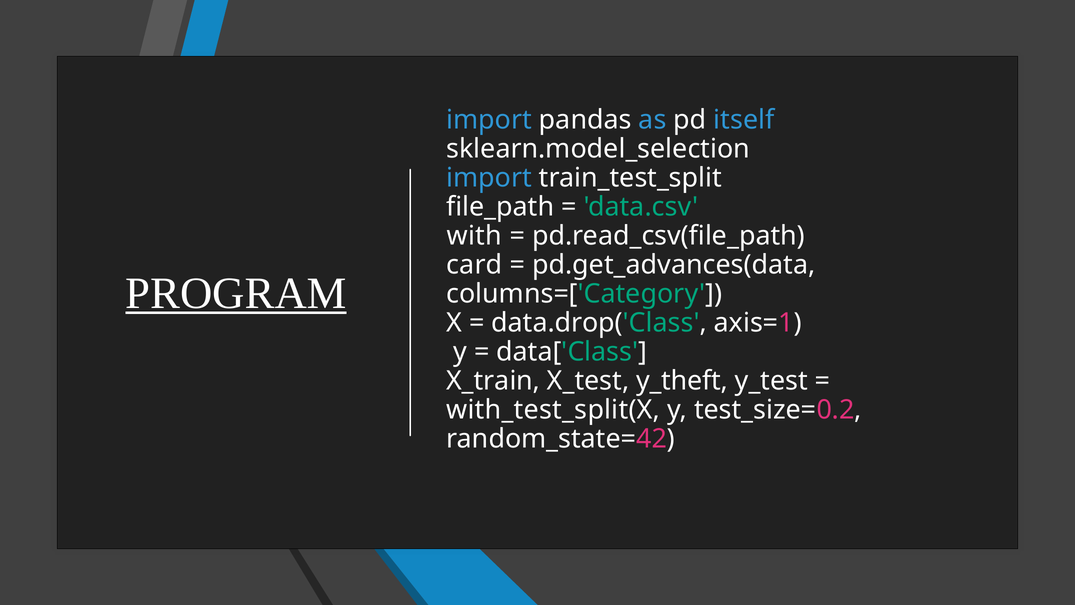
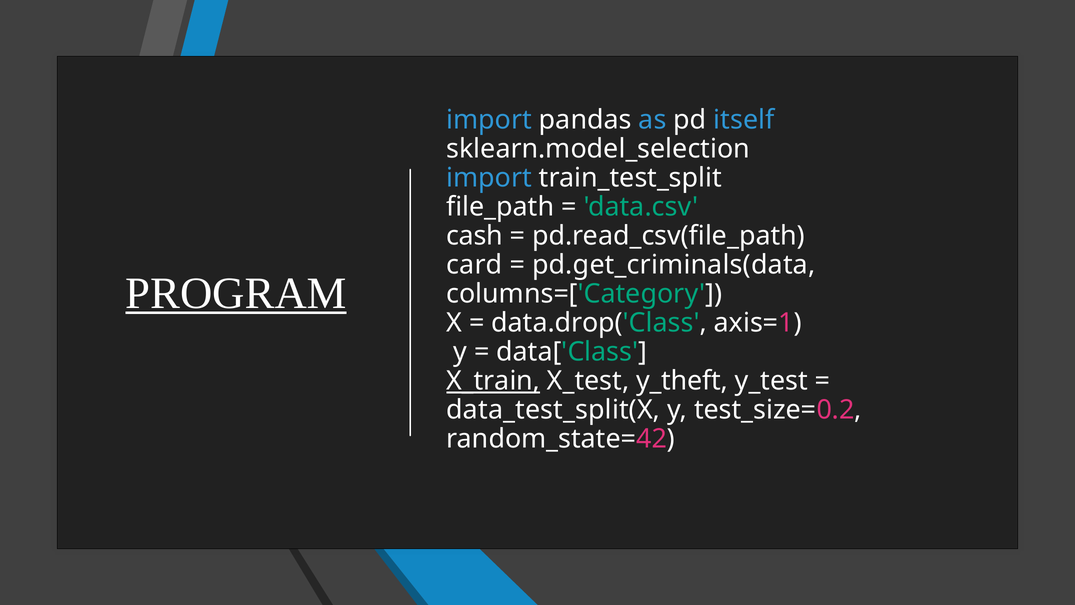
with: with -> cash
pd.get_advances(data: pd.get_advances(data -> pd.get_criminals(data
X_train underline: none -> present
with_test_split(X: with_test_split(X -> data_test_split(X
